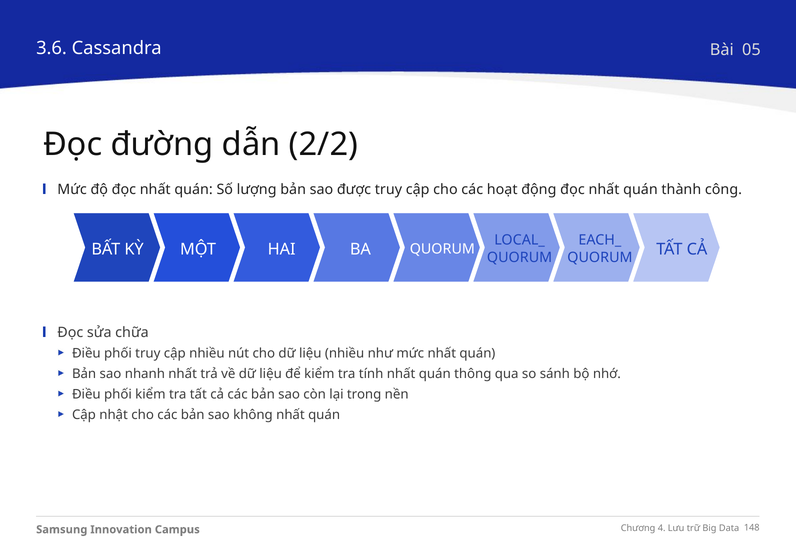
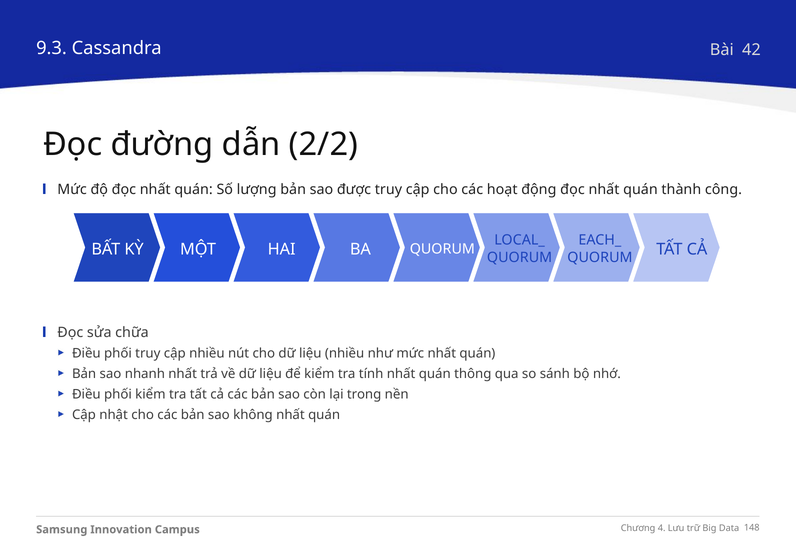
3.6: 3.6 -> 9.3
05: 05 -> 42
